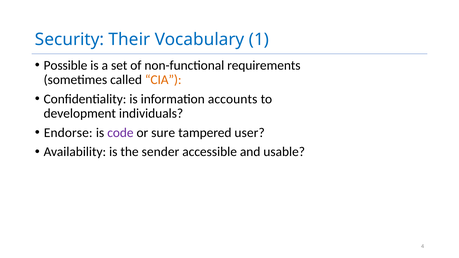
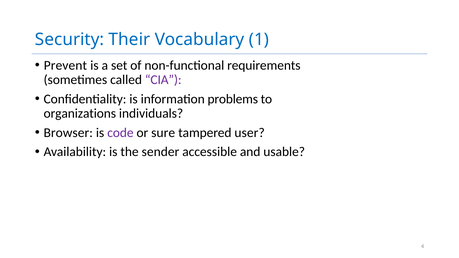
Possible: Possible -> Prevent
CIA colour: orange -> purple
accounts: accounts -> problems
development: development -> organizations
Endorse: Endorse -> Browser
